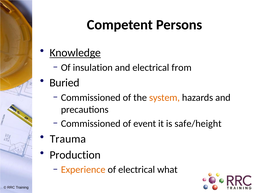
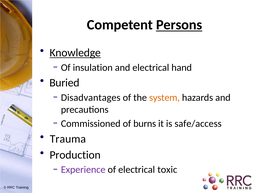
Persons underline: none -> present
from: from -> hand
Commissioned at (91, 97): Commissioned -> Disadvantages
event: event -> burns
safe/height: safe/height -> safe/access
Experience colour: orange -> purple
what: what -> toxic
